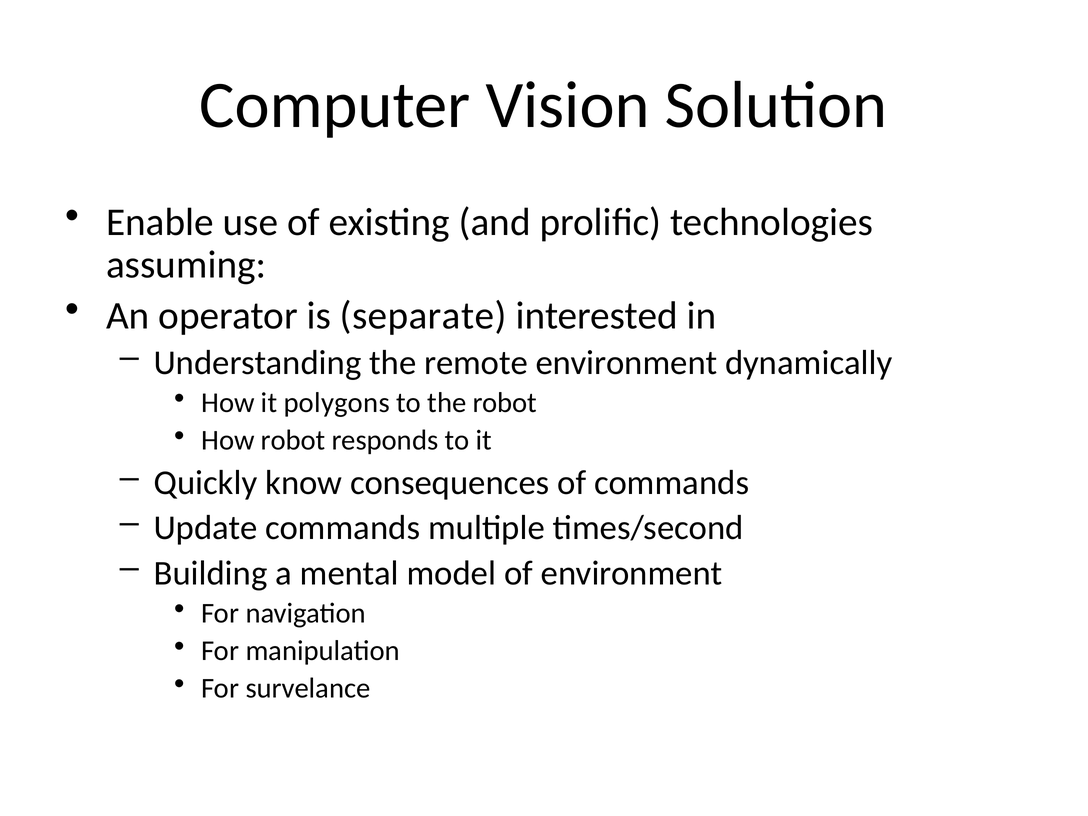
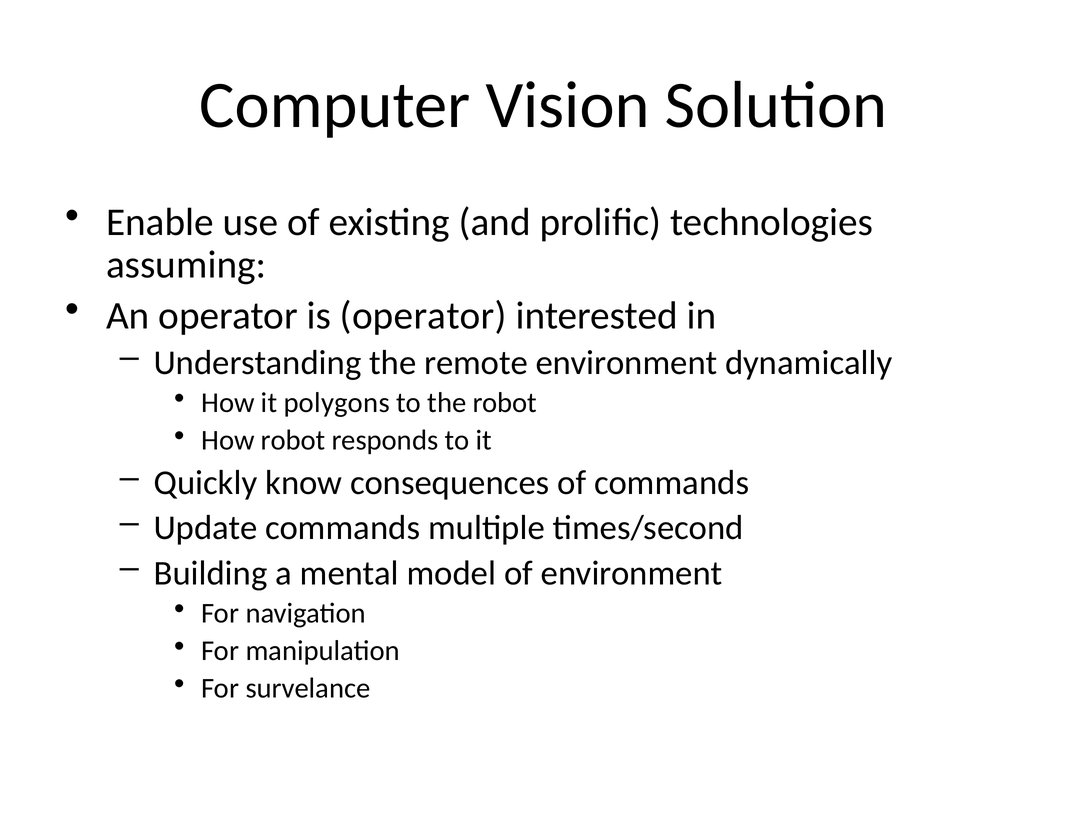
is separate: separate -> operator
